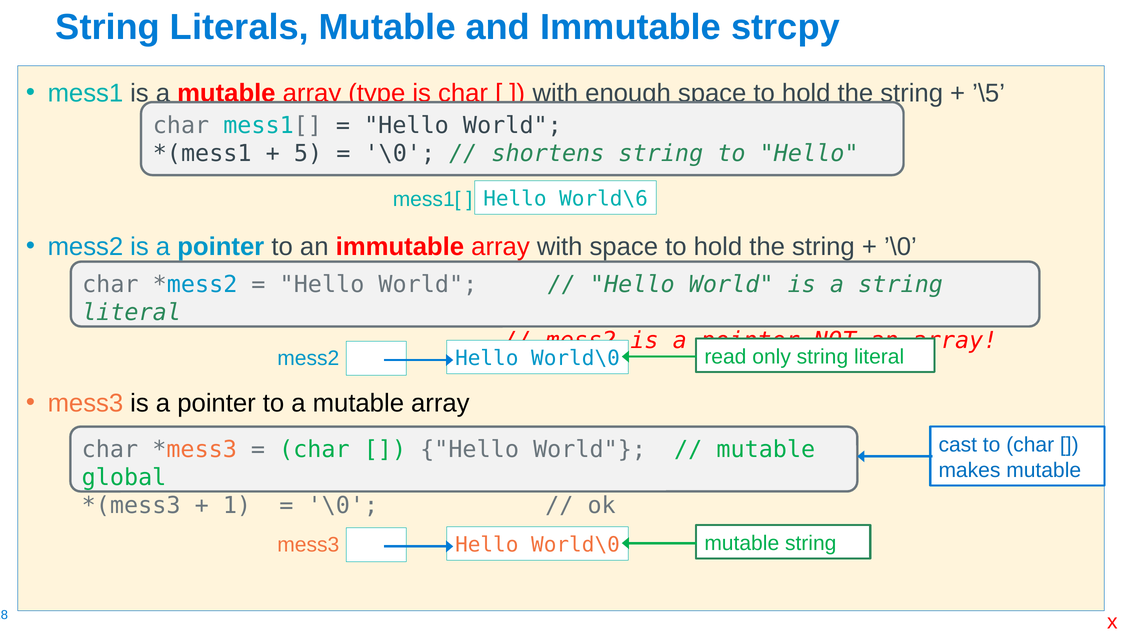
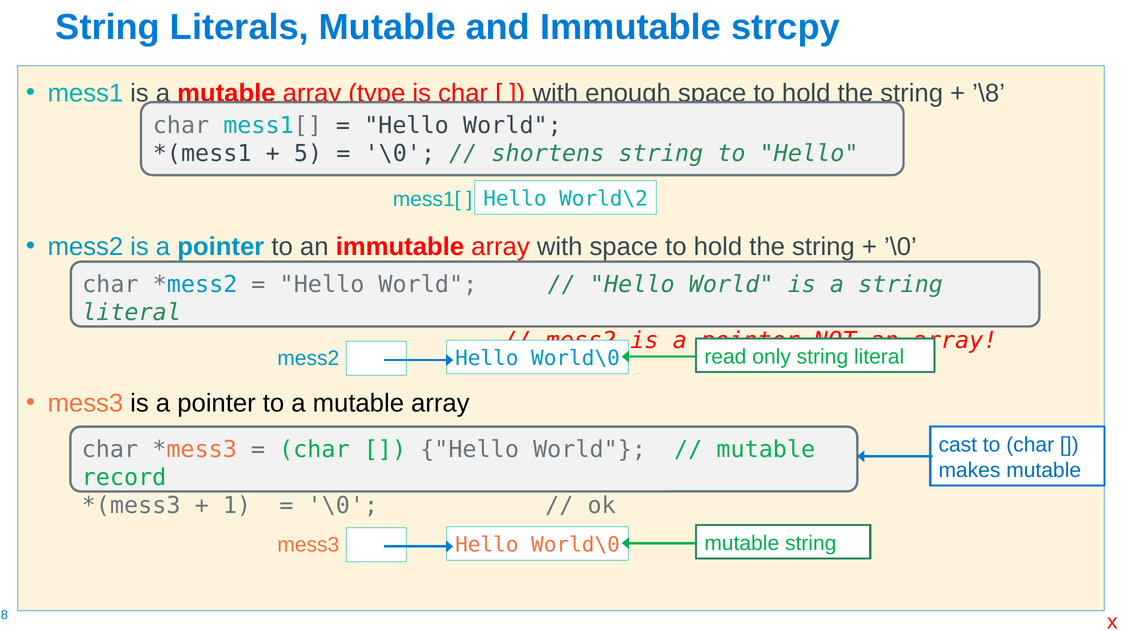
’\5: ’\5 -> ’\8
World\6: World\6 -> World\2
global: global -> record
